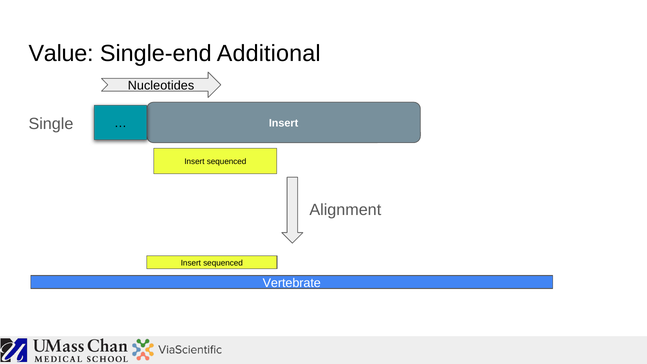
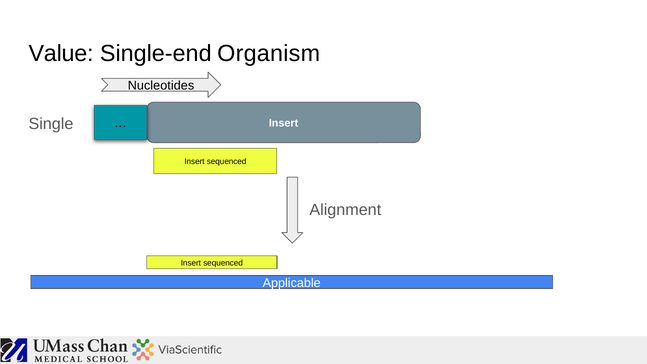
Additional: Additional -> Organism
Vertebrate: Vertebrate -> Applicable
